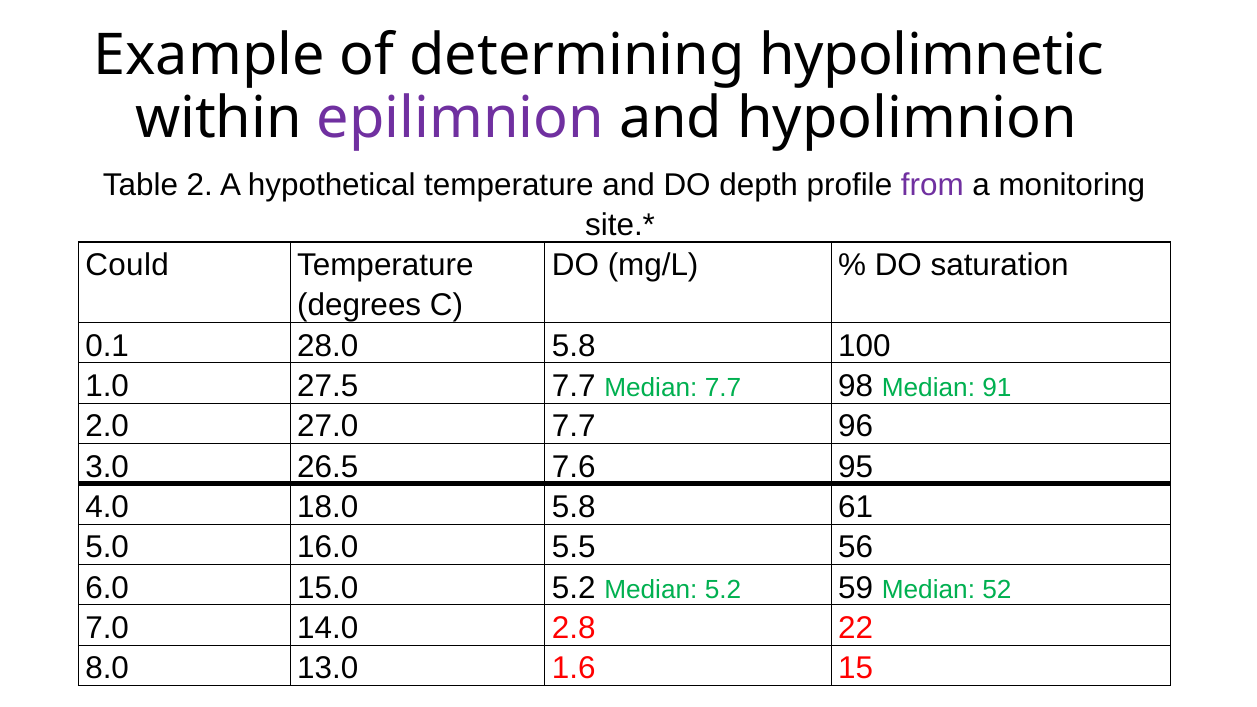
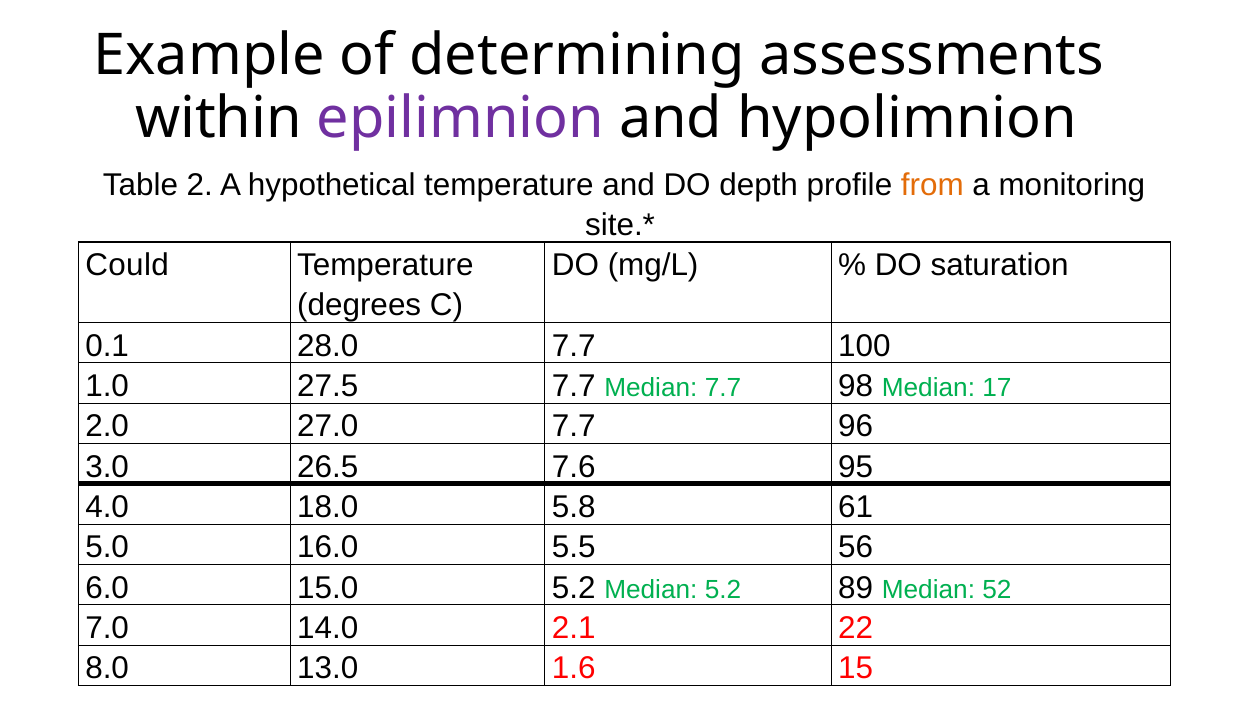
hypolimnetic: hypolimnetic -> assessments
from colour: purple -> orange
28.0 5.8: 5.8 -> 7.7
91: 91 -> 17
59: 59 -> 89
2.8: 2.8 -> 2.1
